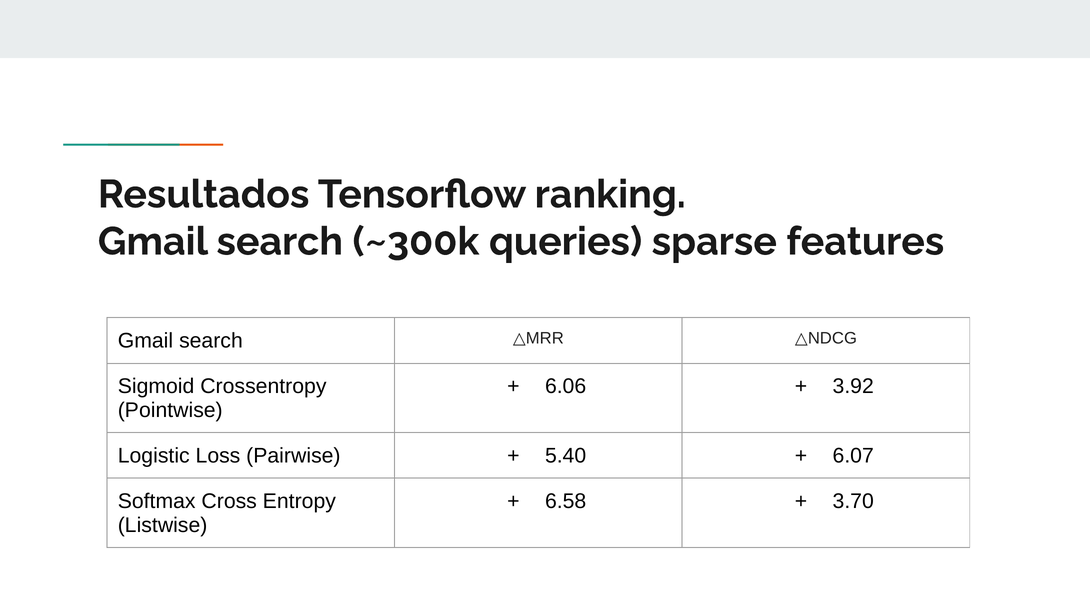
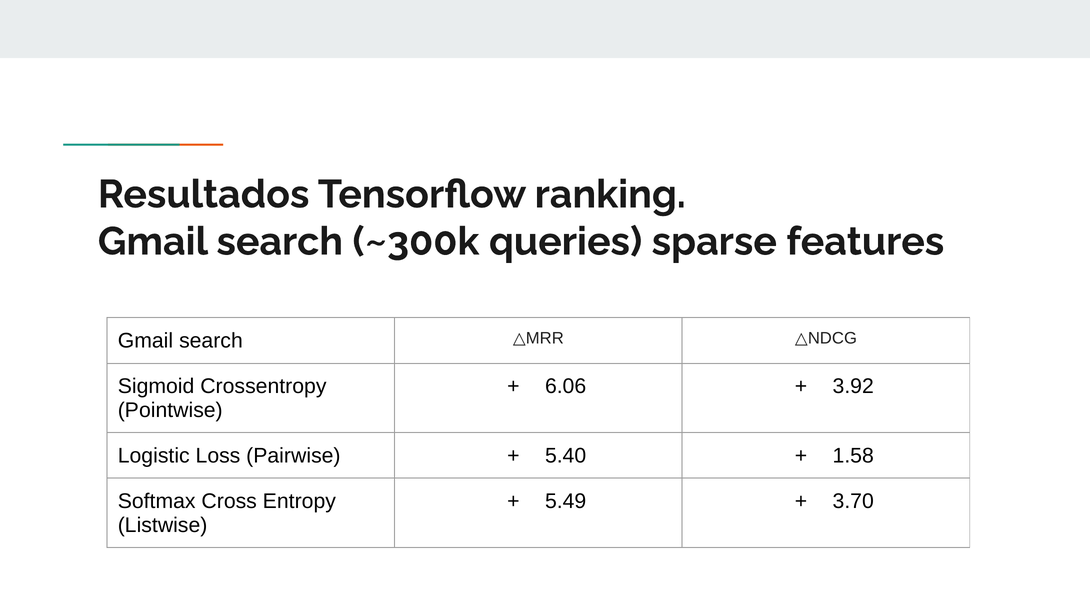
6.07: 6.07 -> 1.58
6.58: 6.58 -> 5.49
